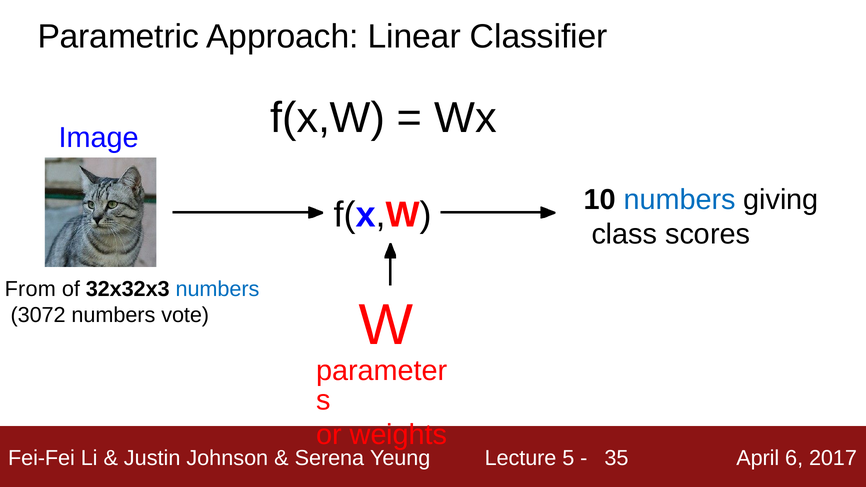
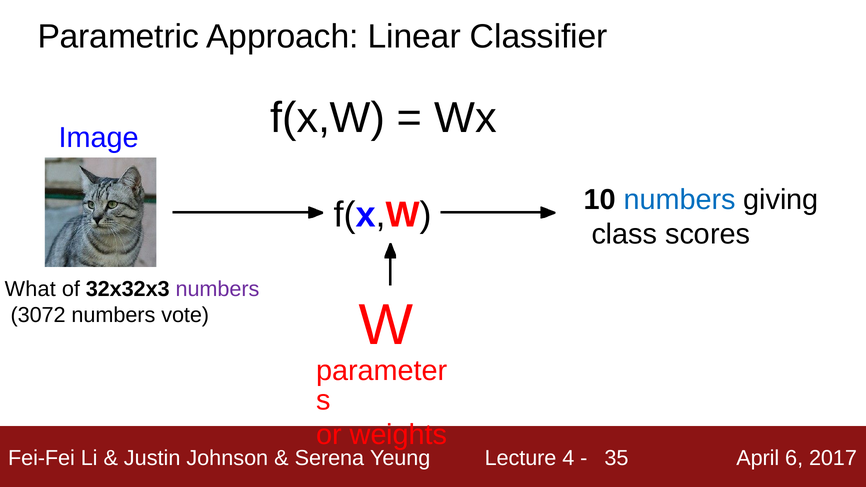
From: From -> What
numbers at (217, 289) colour: blue -> purple
5: 5 -> 4
